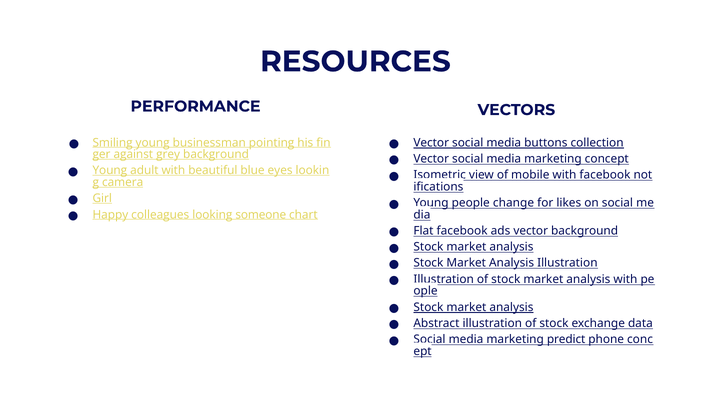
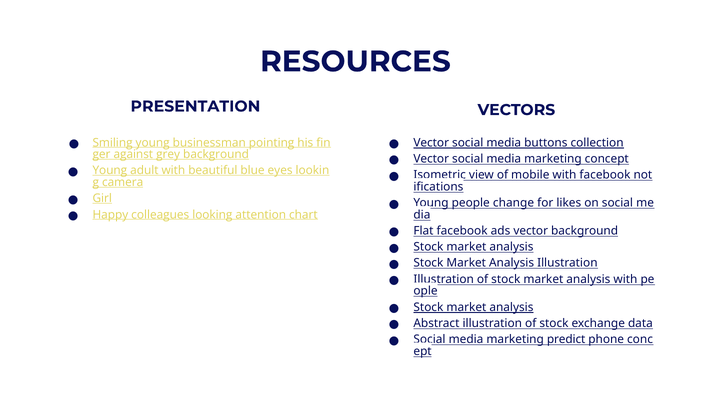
PERFORMANCE: PERFORMANCE -> PRESENTATION
someone: someone -> attention
